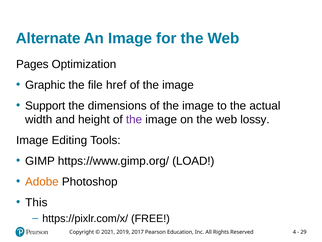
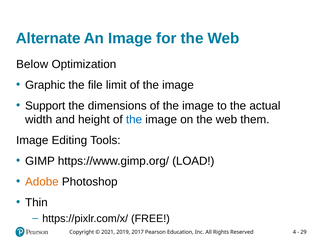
Pages: Pages -> Below
href: href -> limit
the at (134, 119) colour: purple -> blue
lossy: lossy -> them
This: This -> Thin
